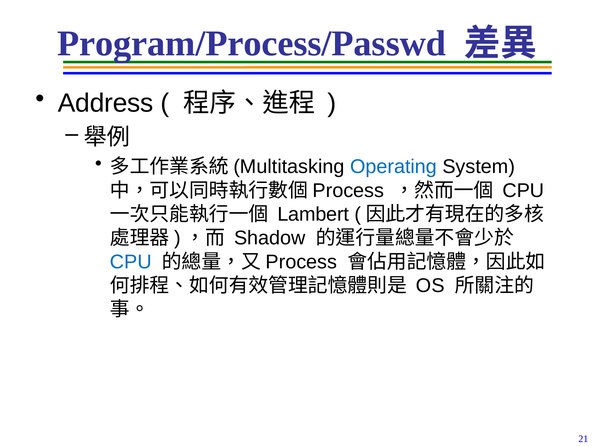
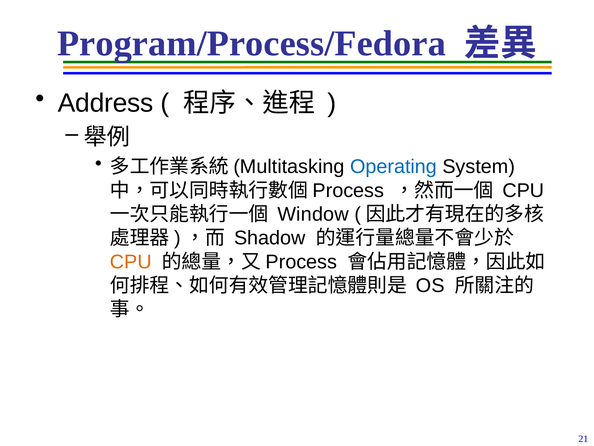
Program/Process/Passwd: Program/Process/Passwd -> Program/Process/Fedora
Lambert: Lambert -> Window
CPU at (131, 262) colour: blue -> orange
